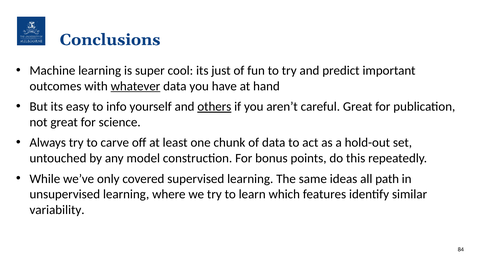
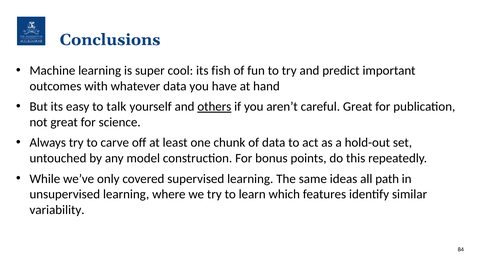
just: just -> fish
whatever underline: present -> none
info: info -> talk
